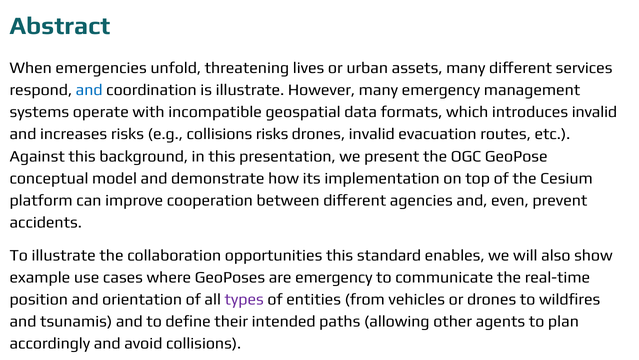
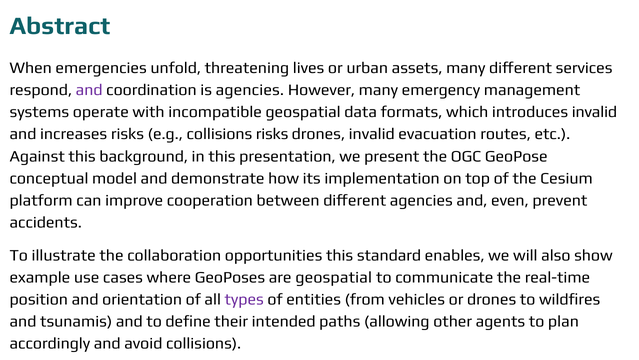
and at (89, 90) colour: blue -> purple
is illustrate: illustrate -> agencies
are emergency: emergency -> geospatial
